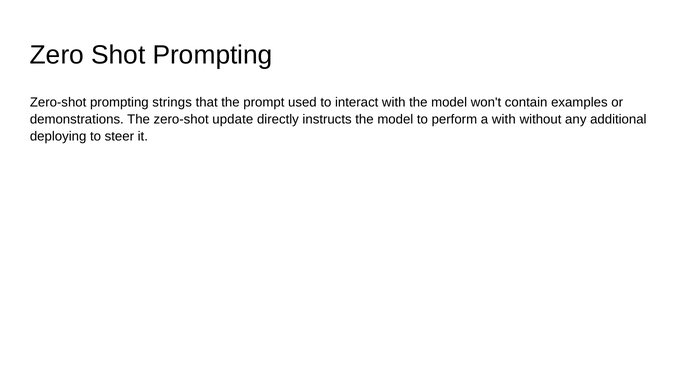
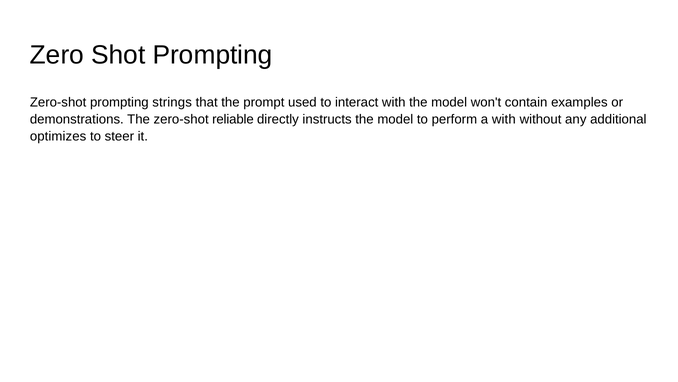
update: update -> reliable
deploying: deploying -> optimizes
